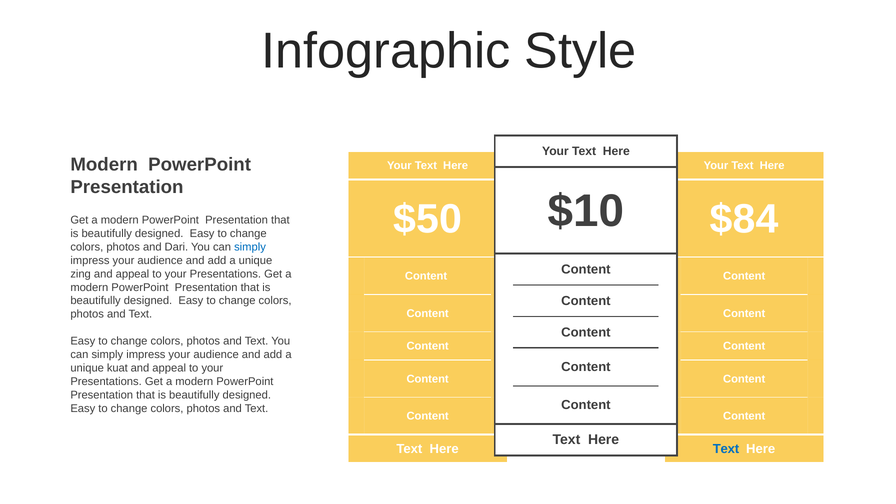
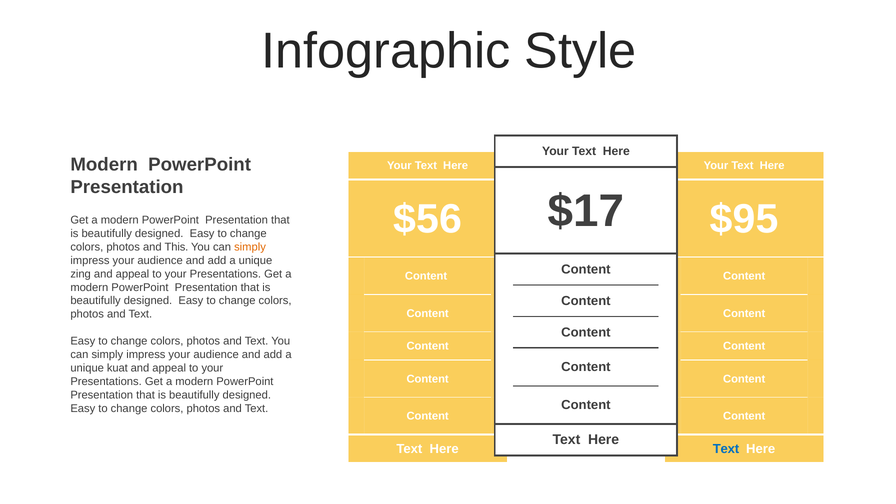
$10: $10 -> $17
$50: $50 -> $56
$84: $84 -> $95
Dari: Dari -> This
simply at (250, 247) colour: blue -> orange
